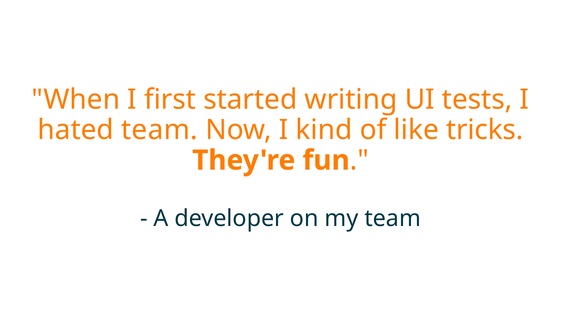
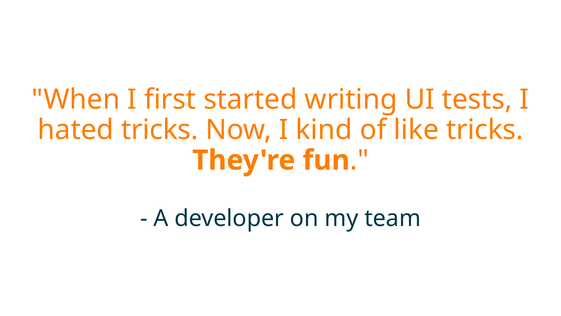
hated team: team -> tricks
